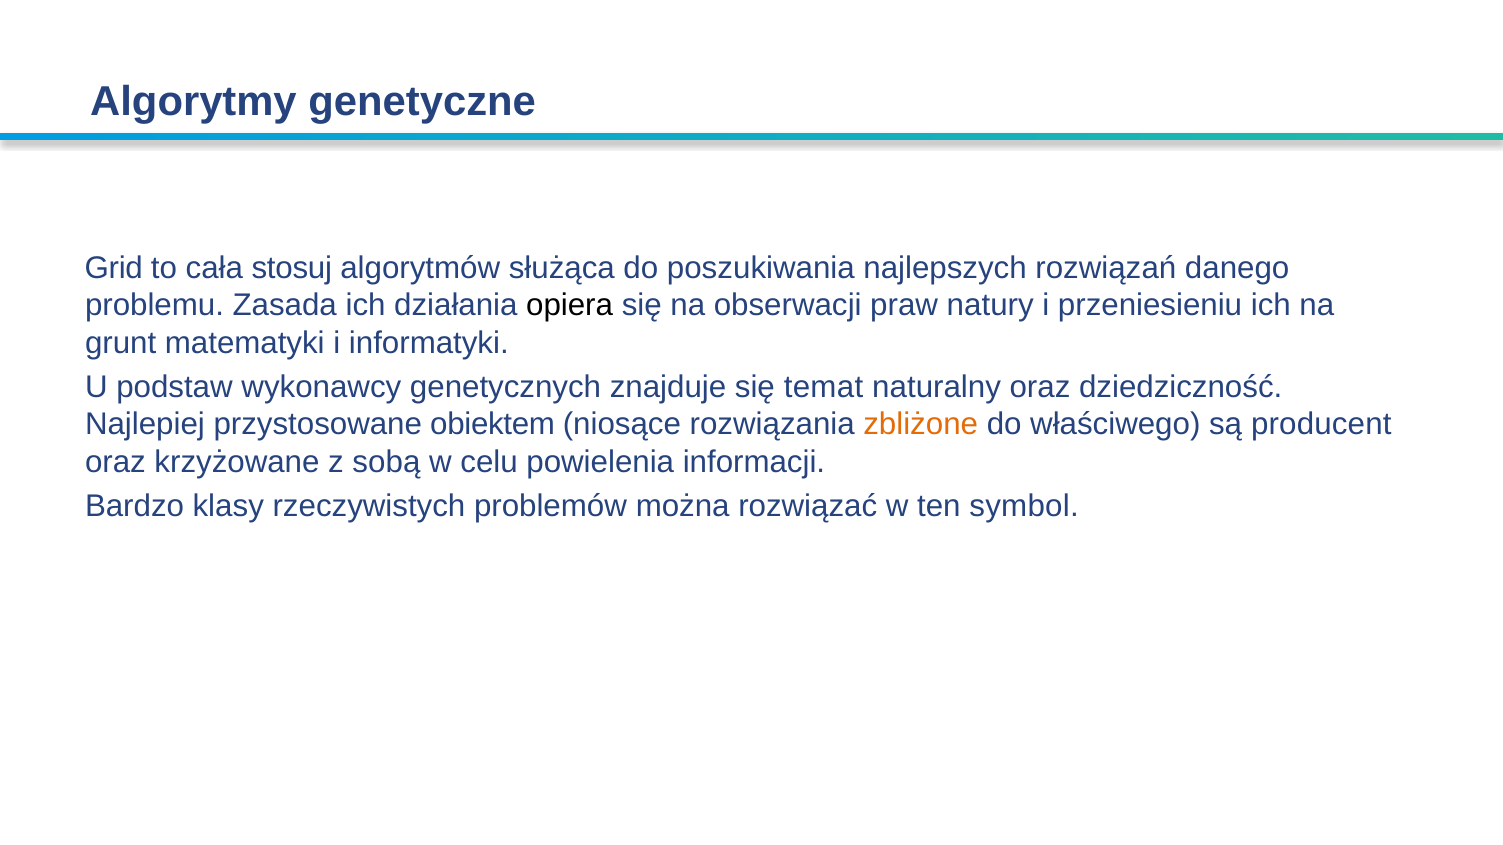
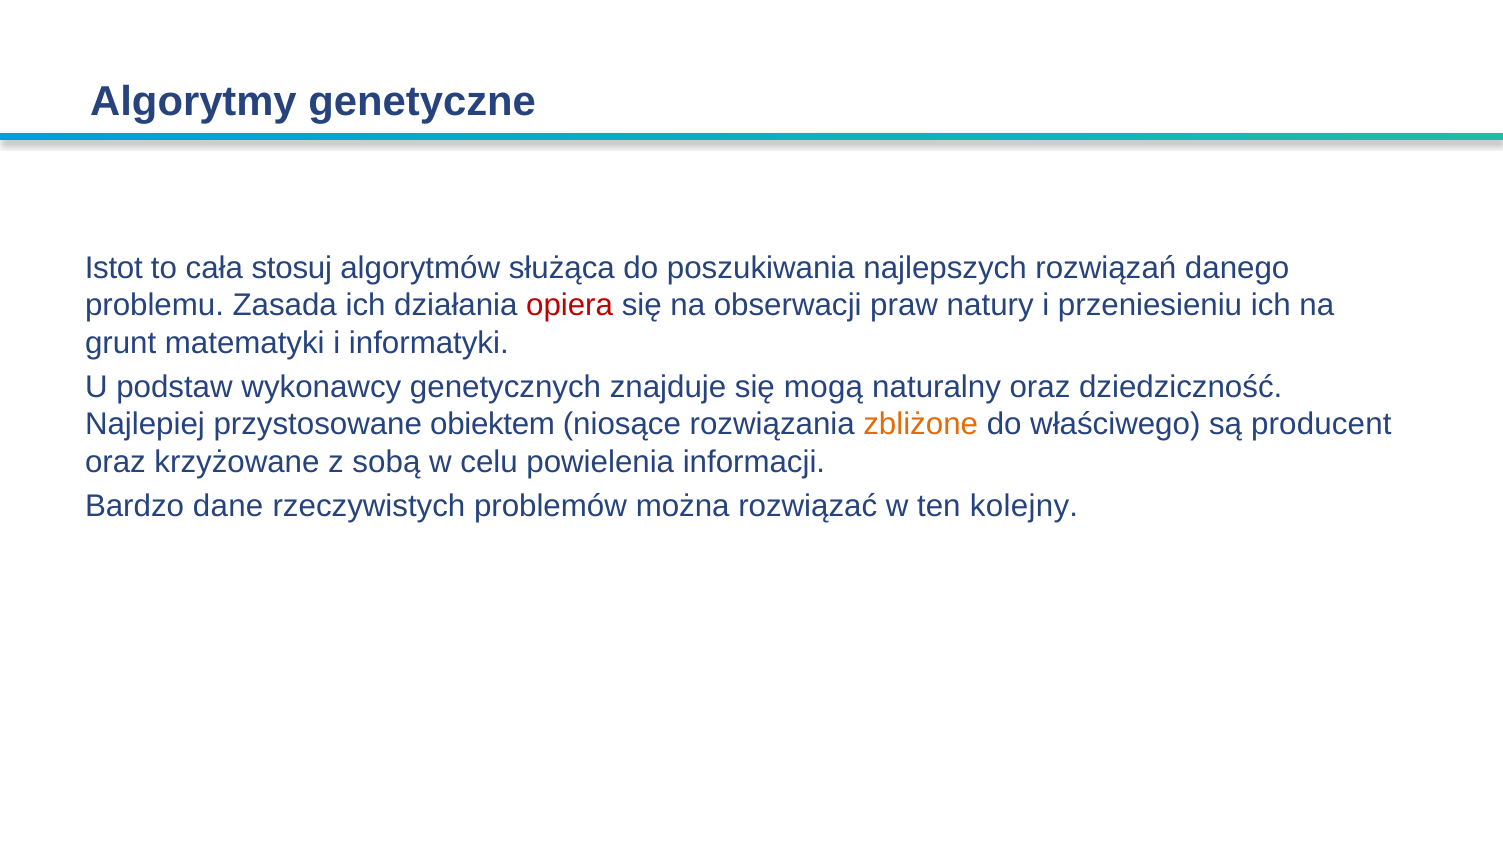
Grid: Grid -> Istot
opiera colour: black -> red
temat: temat -> mogą
klasy: klasy -> dane
symbol: symbol -> kolejny
